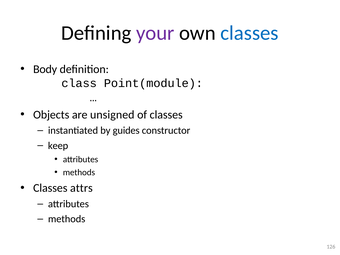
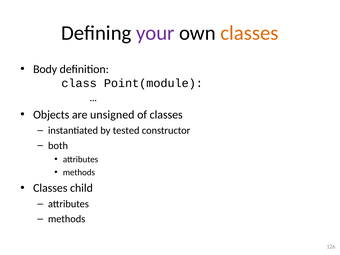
classes at (250, 33) colour: blue -> orange
guides: guides -> tested
keep: keep -> both
attrs: attrs -> child
